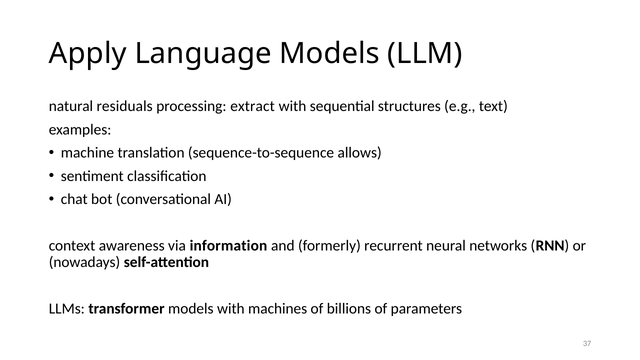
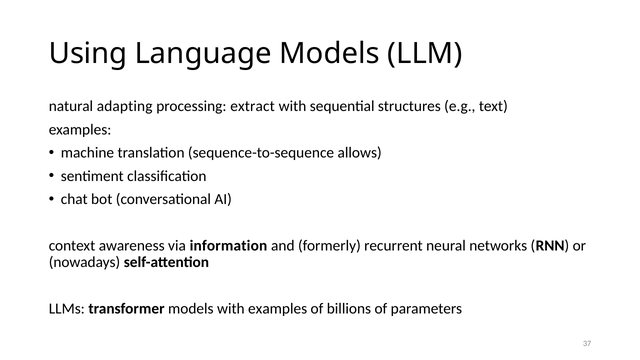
Apply: Apply -> Using
residuals: residuals -> adapting
with machines: machines -> examples
